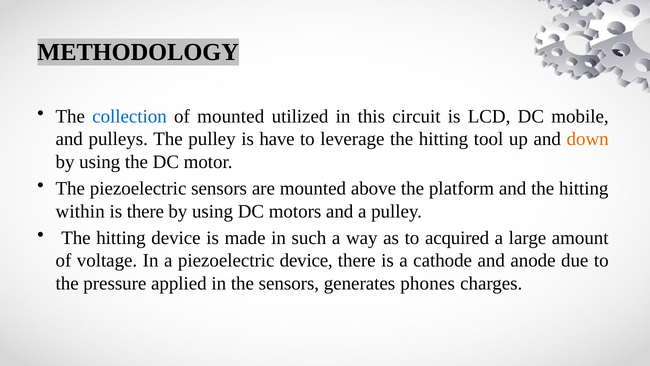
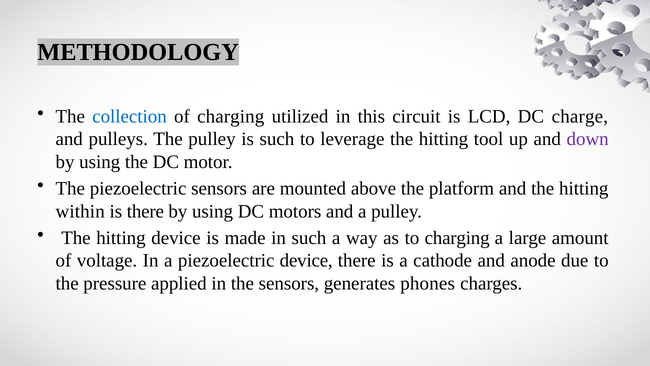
of mounted: mounted -> charging
mobile: mobile -> charge
is have: have -> such
down colour: orange -> purple
to acquired: acquired -> charging
